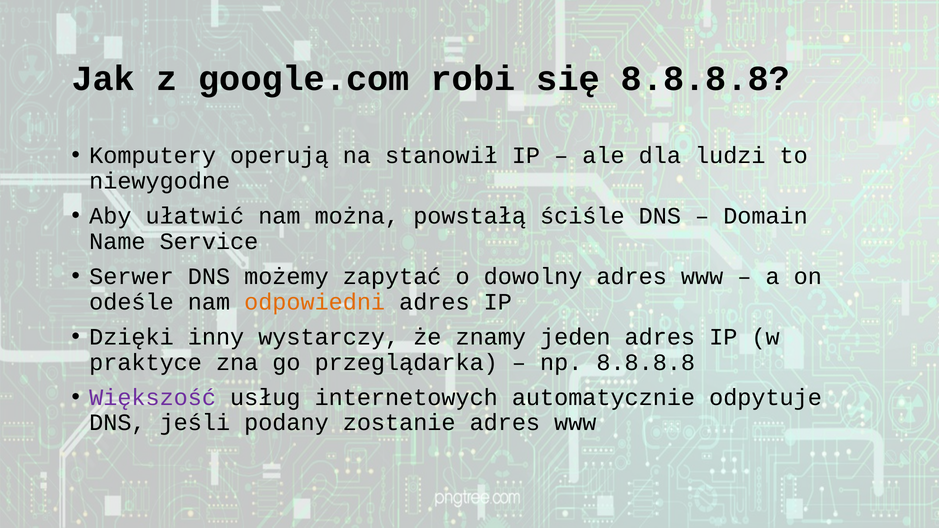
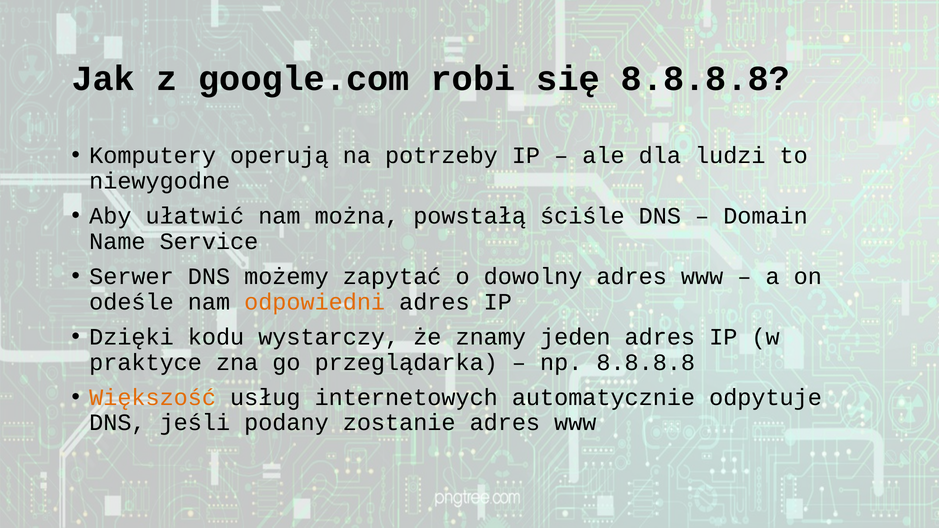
stanowił: stanowił -> potrzeby
inny: inny -> kodu
Większość colour: purple -> orange
